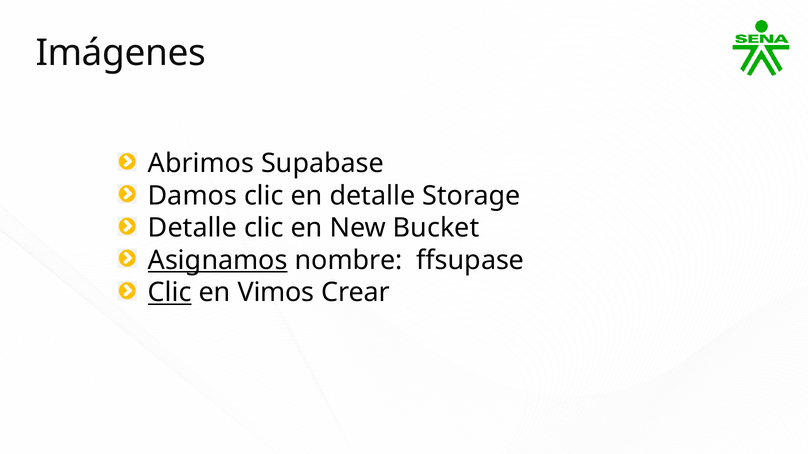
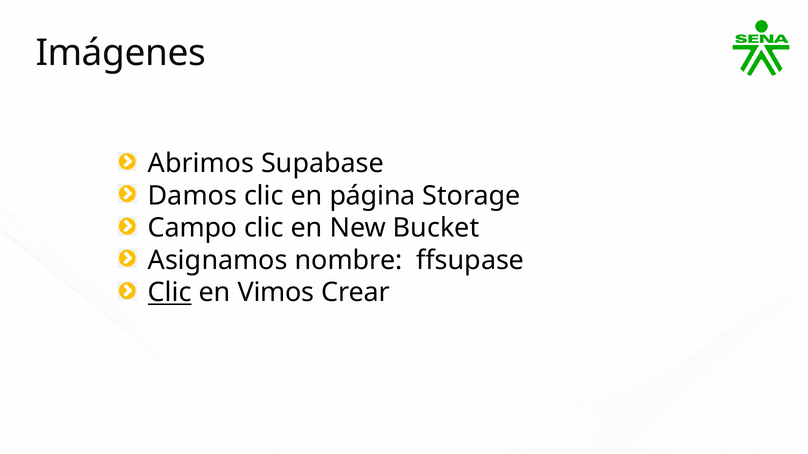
en detalle: detalle -> página
Detalle at (192, 228): Detalle -> Campo
Asignamos underline: present -> none
